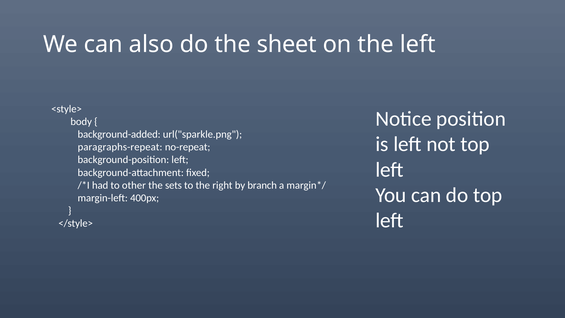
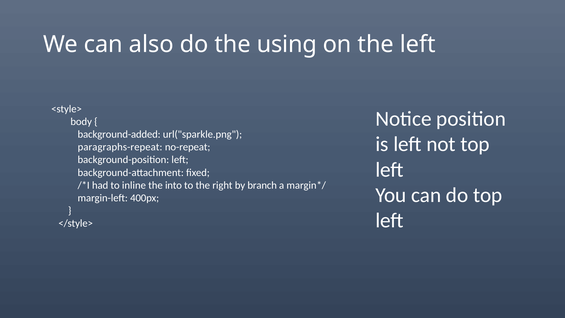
sheet: sheet -> using
other: other -> inline
sets: sets -> into
